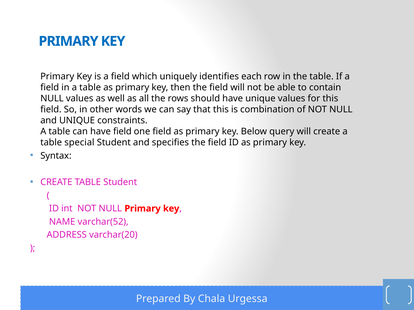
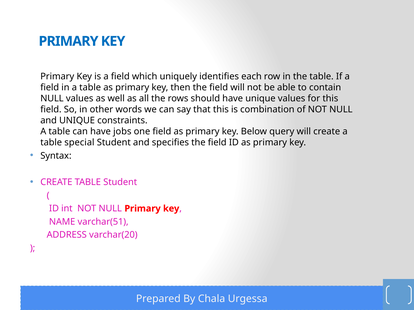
have field: field -> jobs
varchar(52: varchar(52 -> varchar(51
